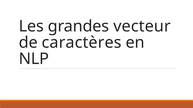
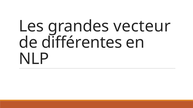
caractères: caractères -> différentes
